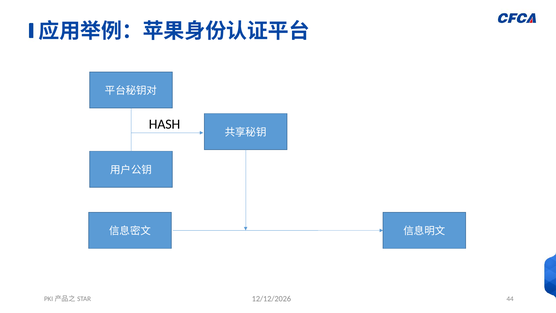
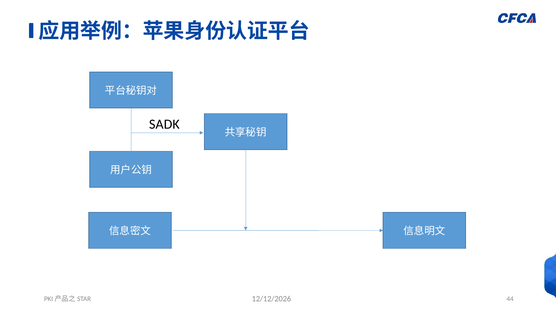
HASH: HASH -> SADK
